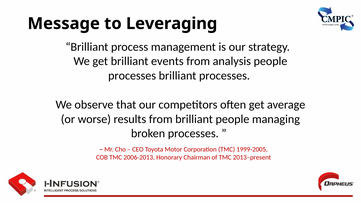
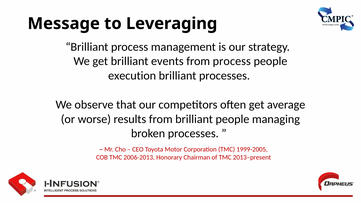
from analysis: analysis -> process
processes at (132, 76): processes -> execution
